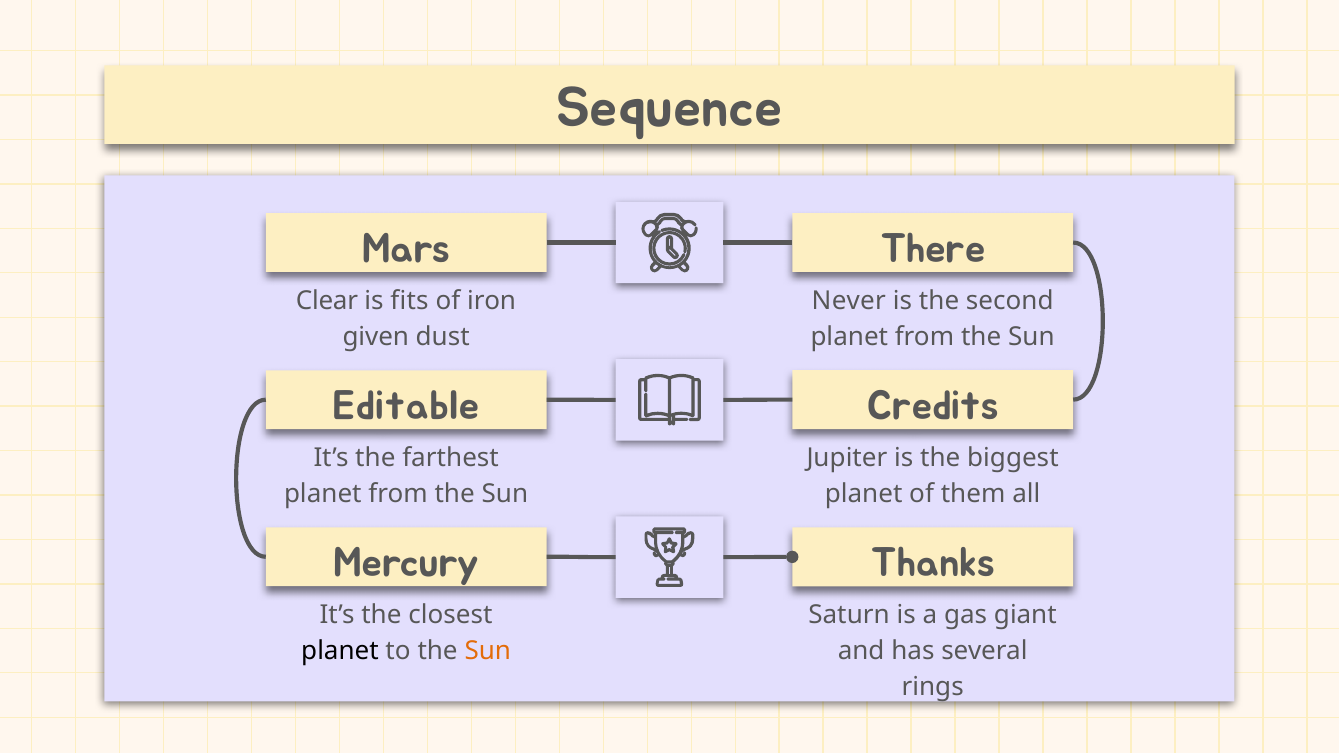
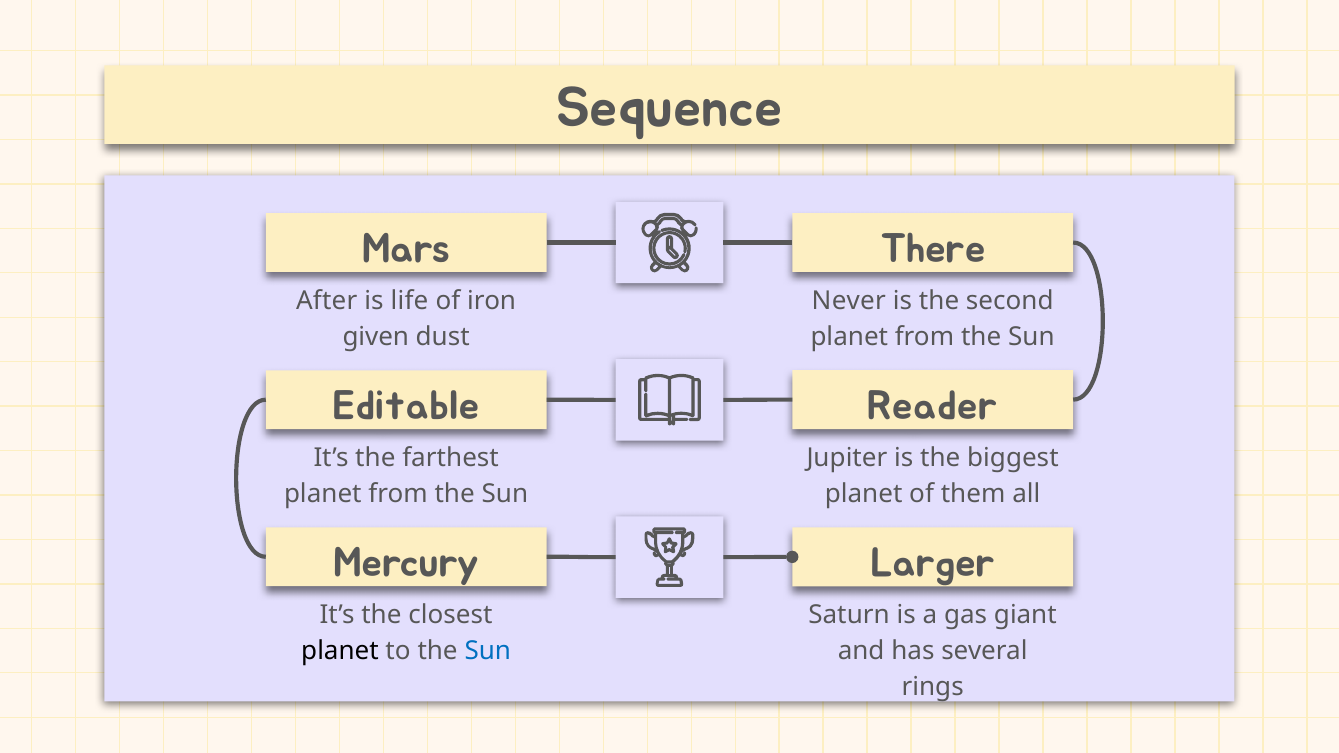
Clear: Clear -> After
fits: fits -> life
Credits: Credits -> Reader
Thanks: Thanks -> Larger
Sun at (488, 651) colour: orange -> blue
